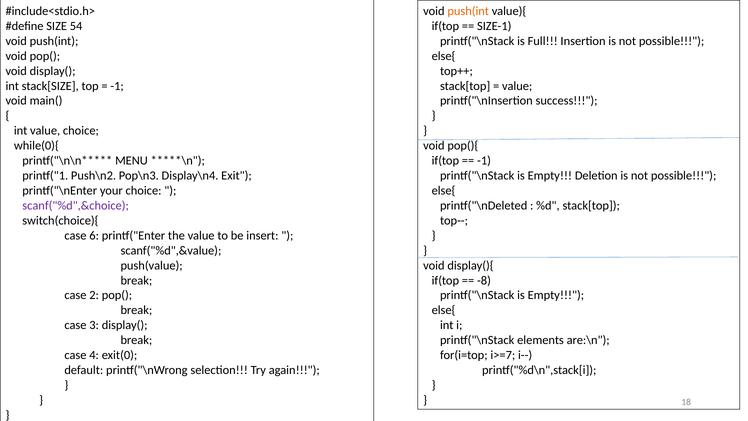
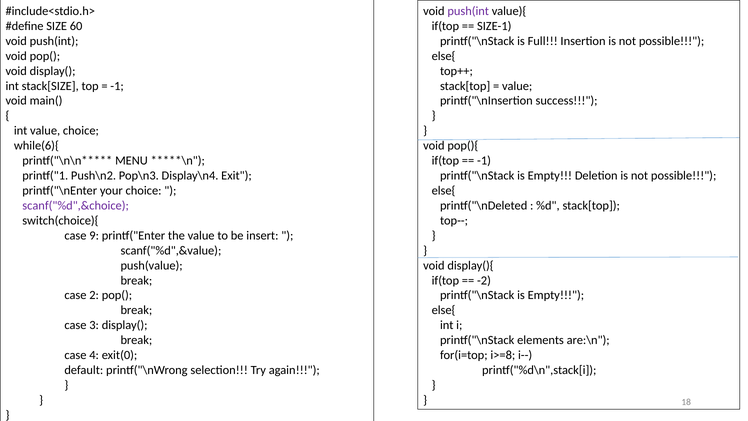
push(int at (468, 11) colour: orange -> purple
54: 54 -> 60
while(0){: while(0){ -> while(6){
6: 6 -> 9
-8: -8 -> -2
i>=7: i>=7 -> i>=8
